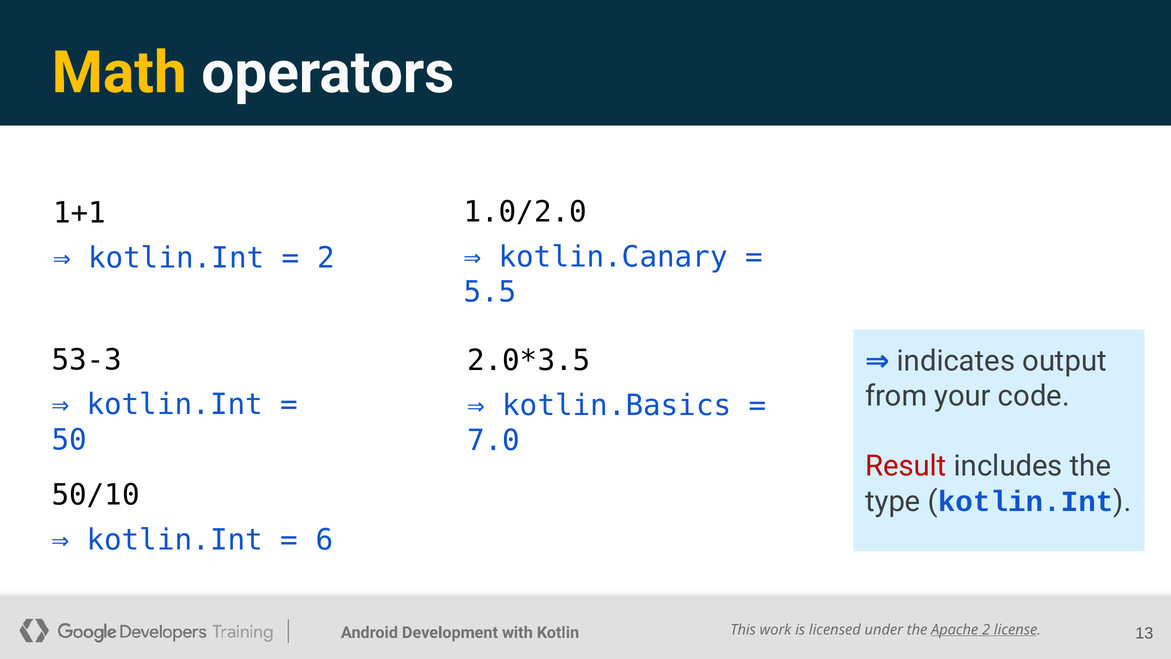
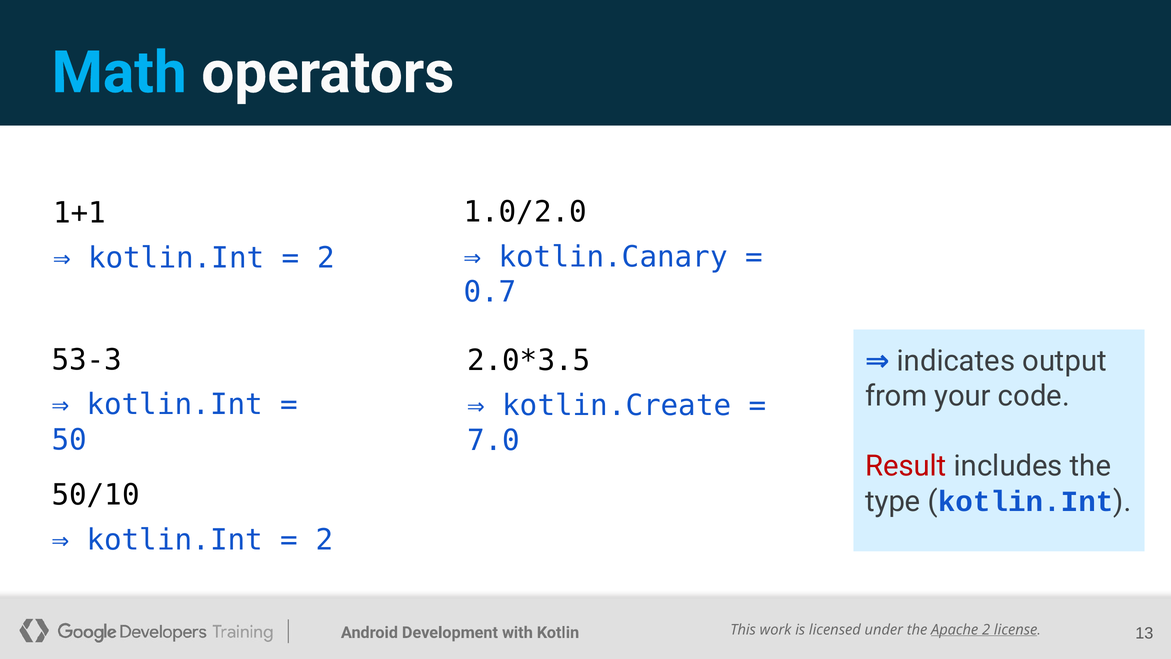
Math colour: yellow -> light blue
5.5: 5.5 -> 0.7
kotlin.Basics: kotlin.Basics -> kotlin.Create
6 at (324, 540): 6 -> 2
